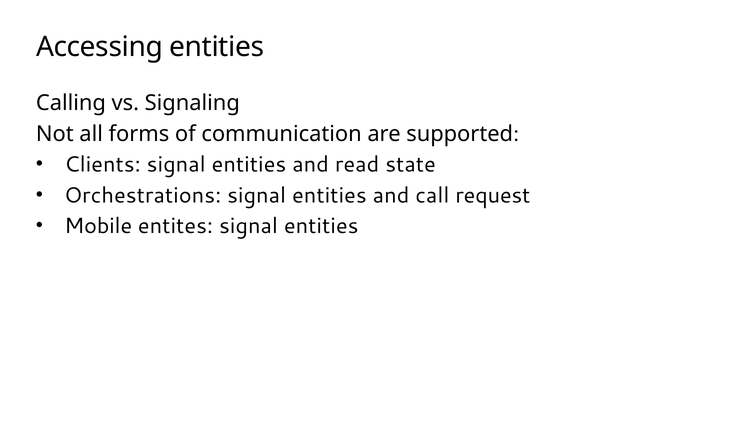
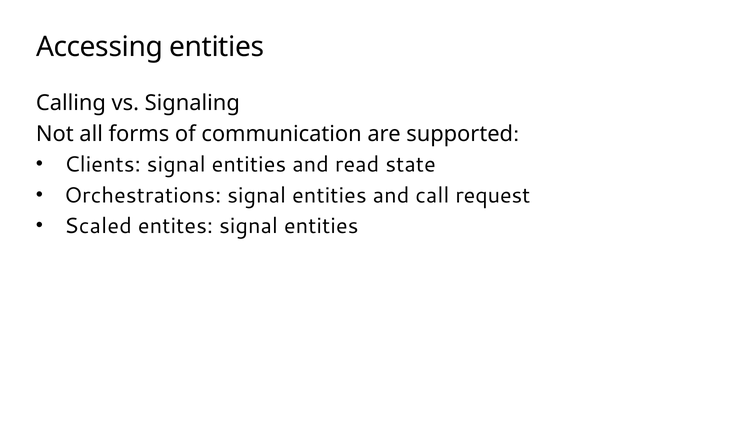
Mobile: Mobile -> Scaled
